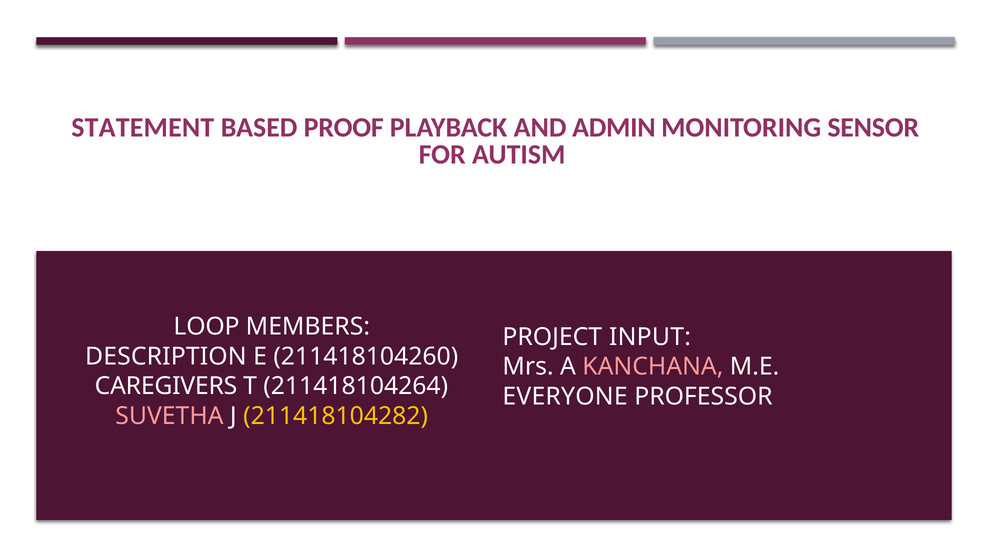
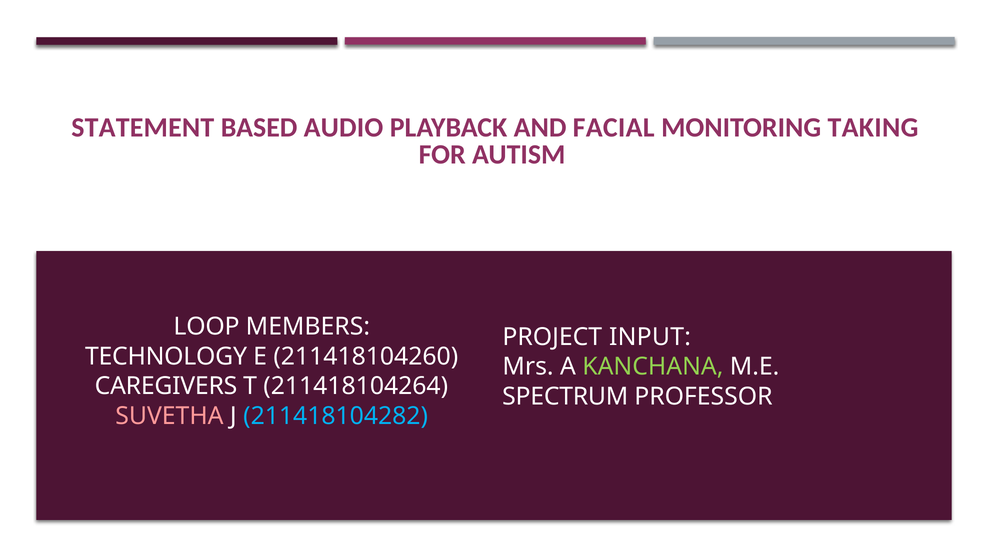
PROOF: PROOF -> AUDIO
ADMIN: ADMIN -> FACIAL
SENSOR: SENSOR -> TAKING
DESCRIPTION: DESCRIPTION -> TECHNOLOGY
KANCHANA colour: pink -> light green
EVERYONE: EVERYONE -> SPECTRUM
211418104282 colour: yellow -> light blue
